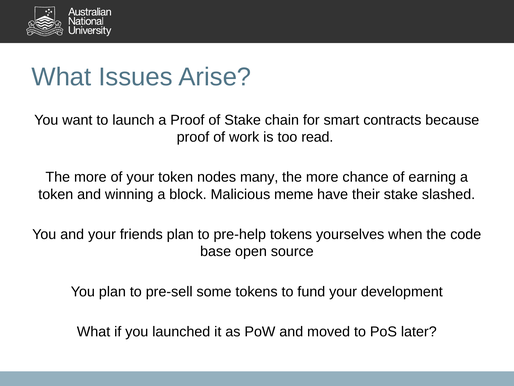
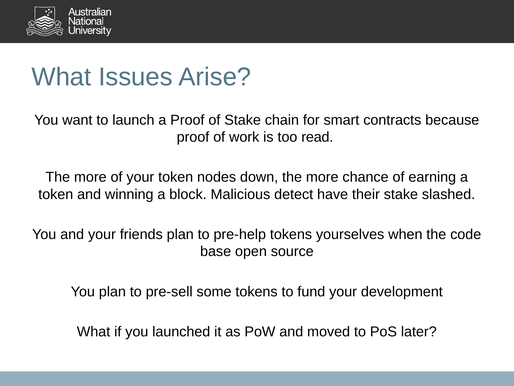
many: many -> down
meme: meme -> detect
